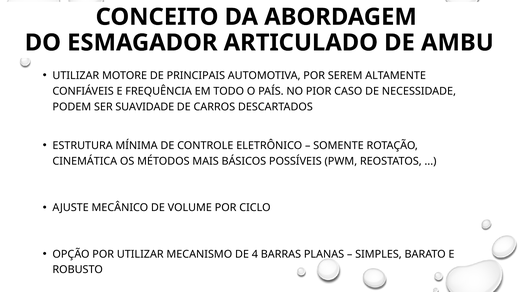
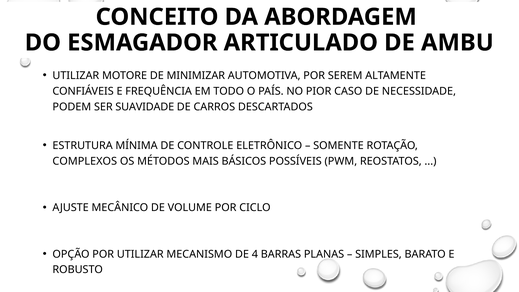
PRINCIPAIS: PRINCIPAIS -> MINIMIZAR
CINEMÁTICA: CINEMÁTICA -> COMPLEXOS
